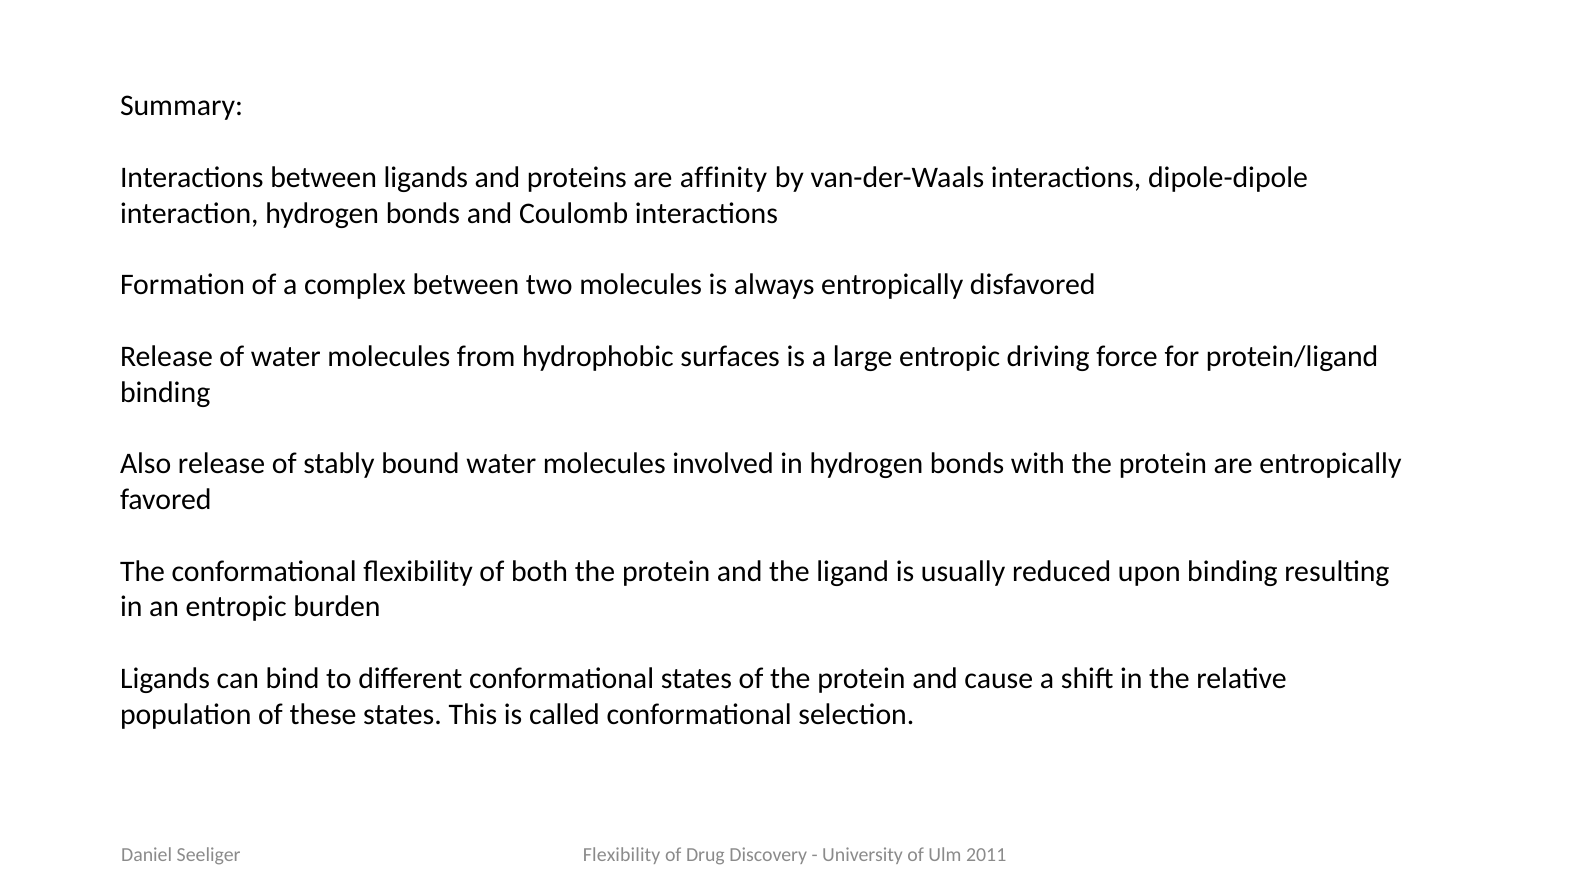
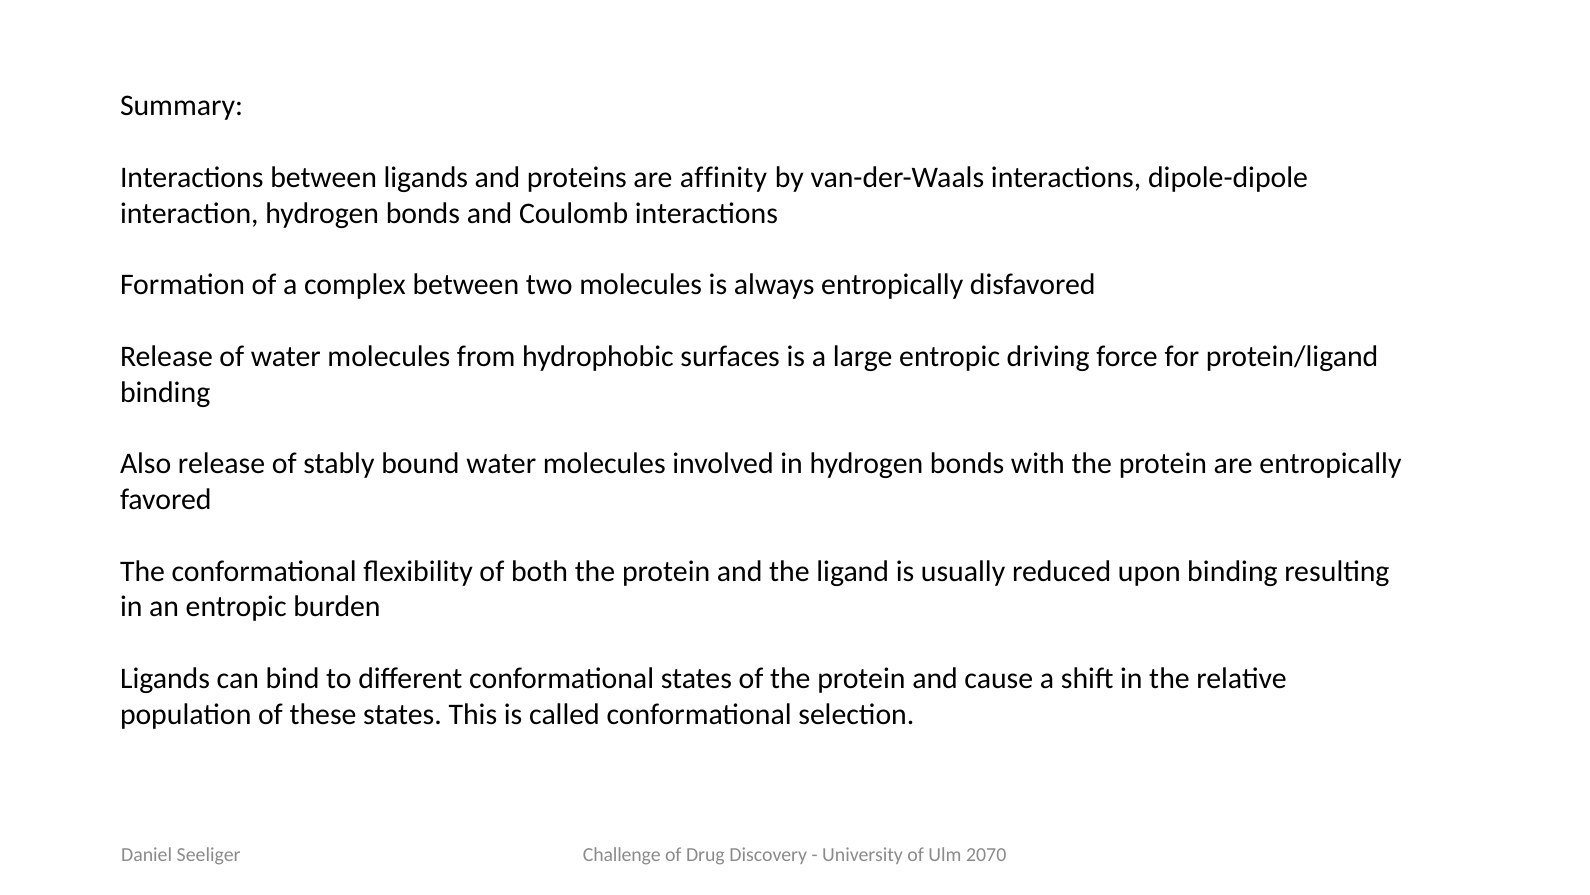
Flexibility at (622, 854): Flexibility -> Challenge
2011: 2011 -> 2070
